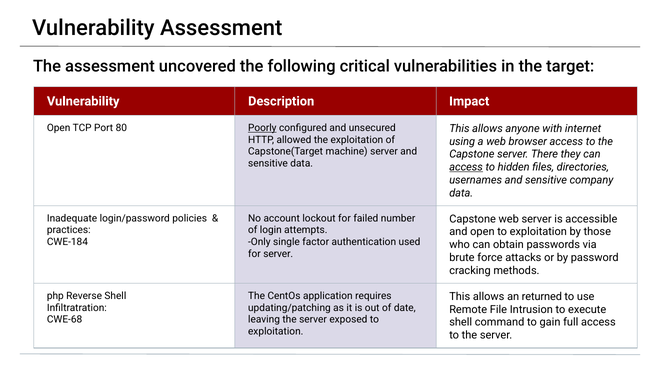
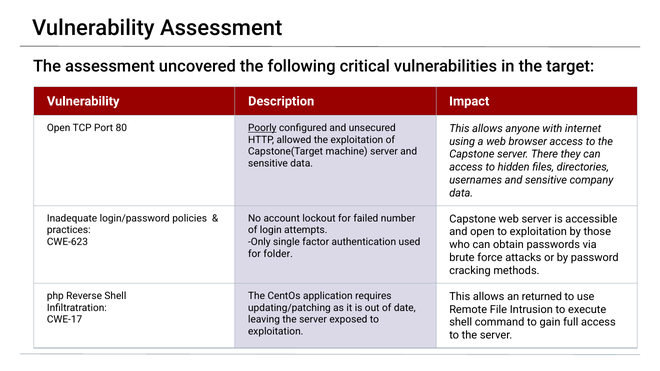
access at (466, 167) underline: present -> none
CWE-184: CWE-184 -> CWE-623
for server: server -> folder
CWE-68: CWE-68 -> CWE-17
